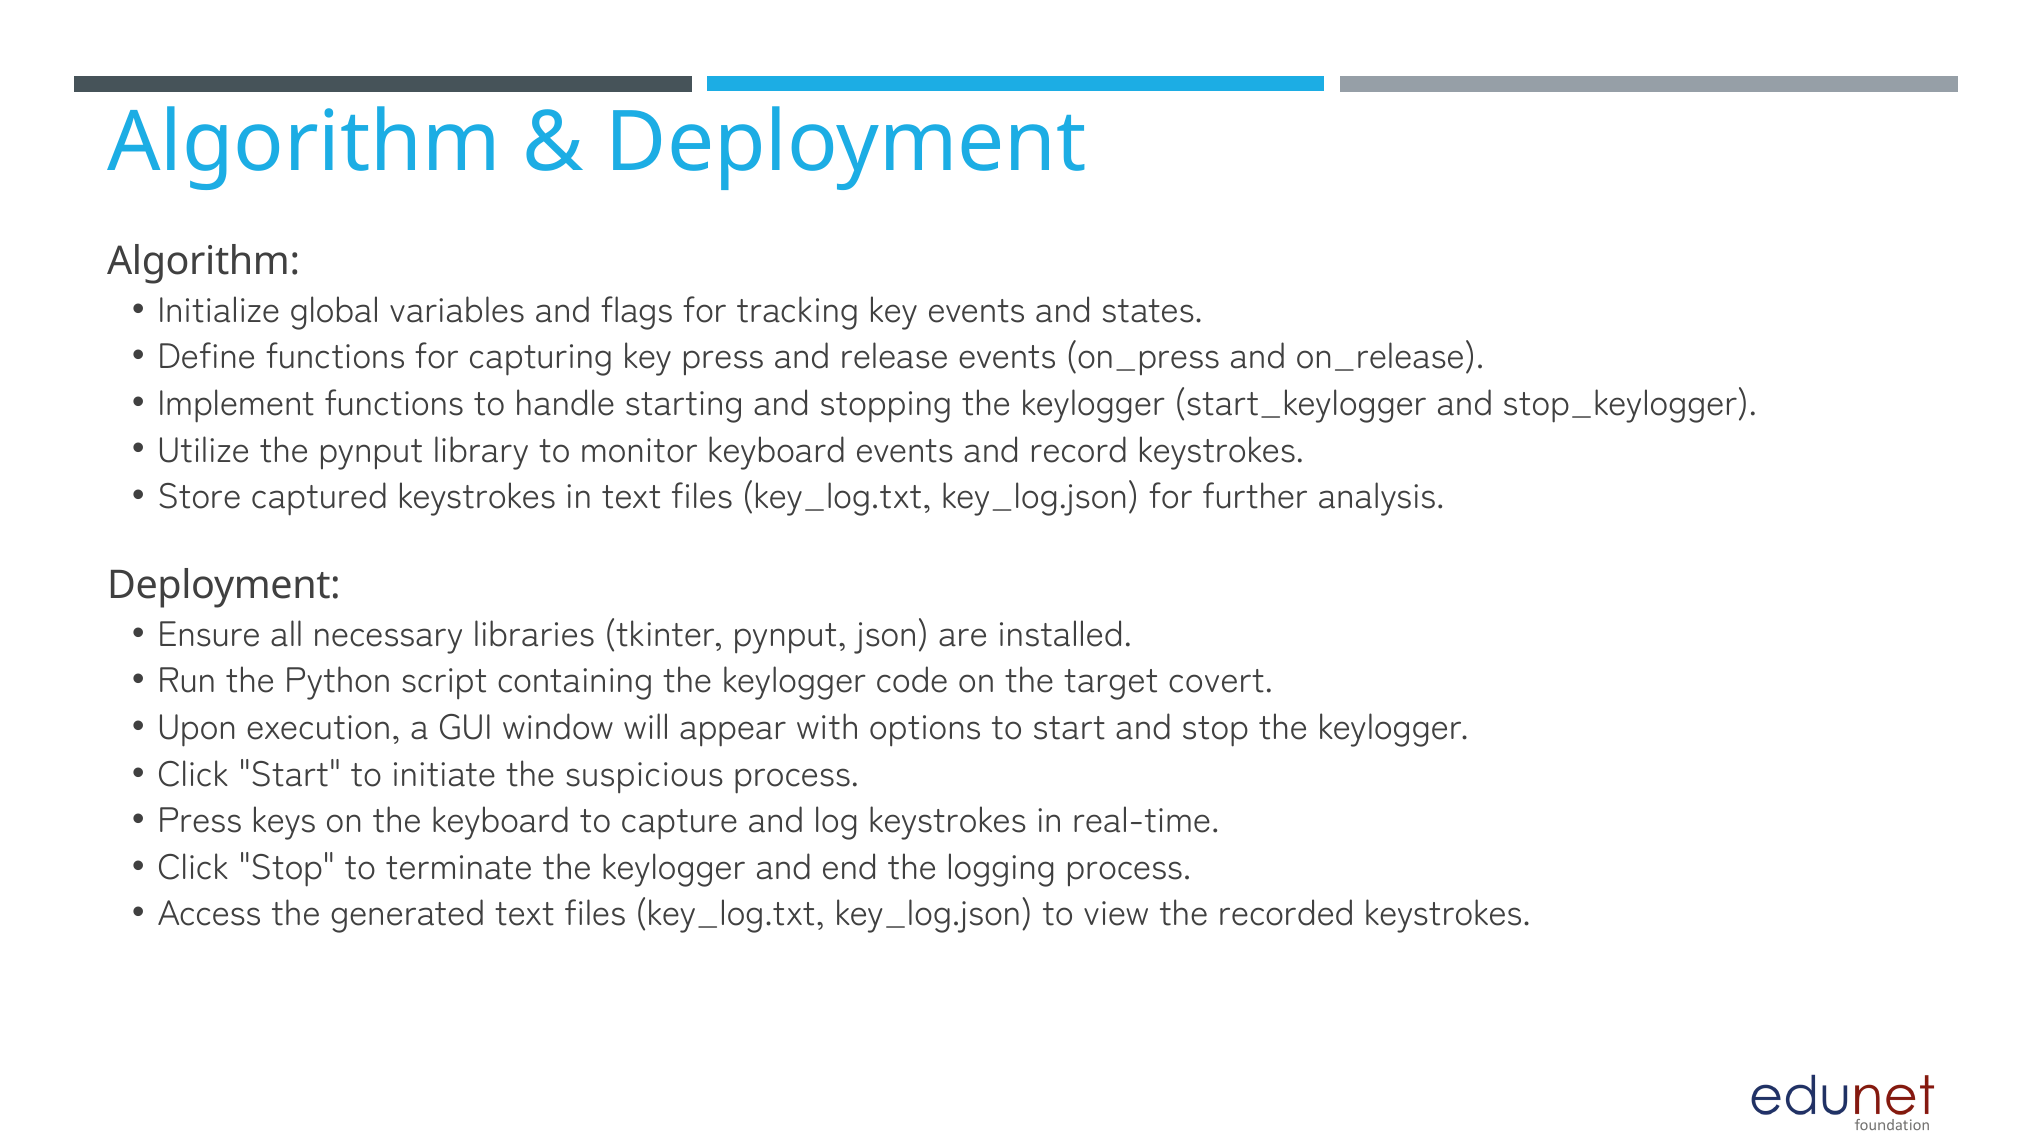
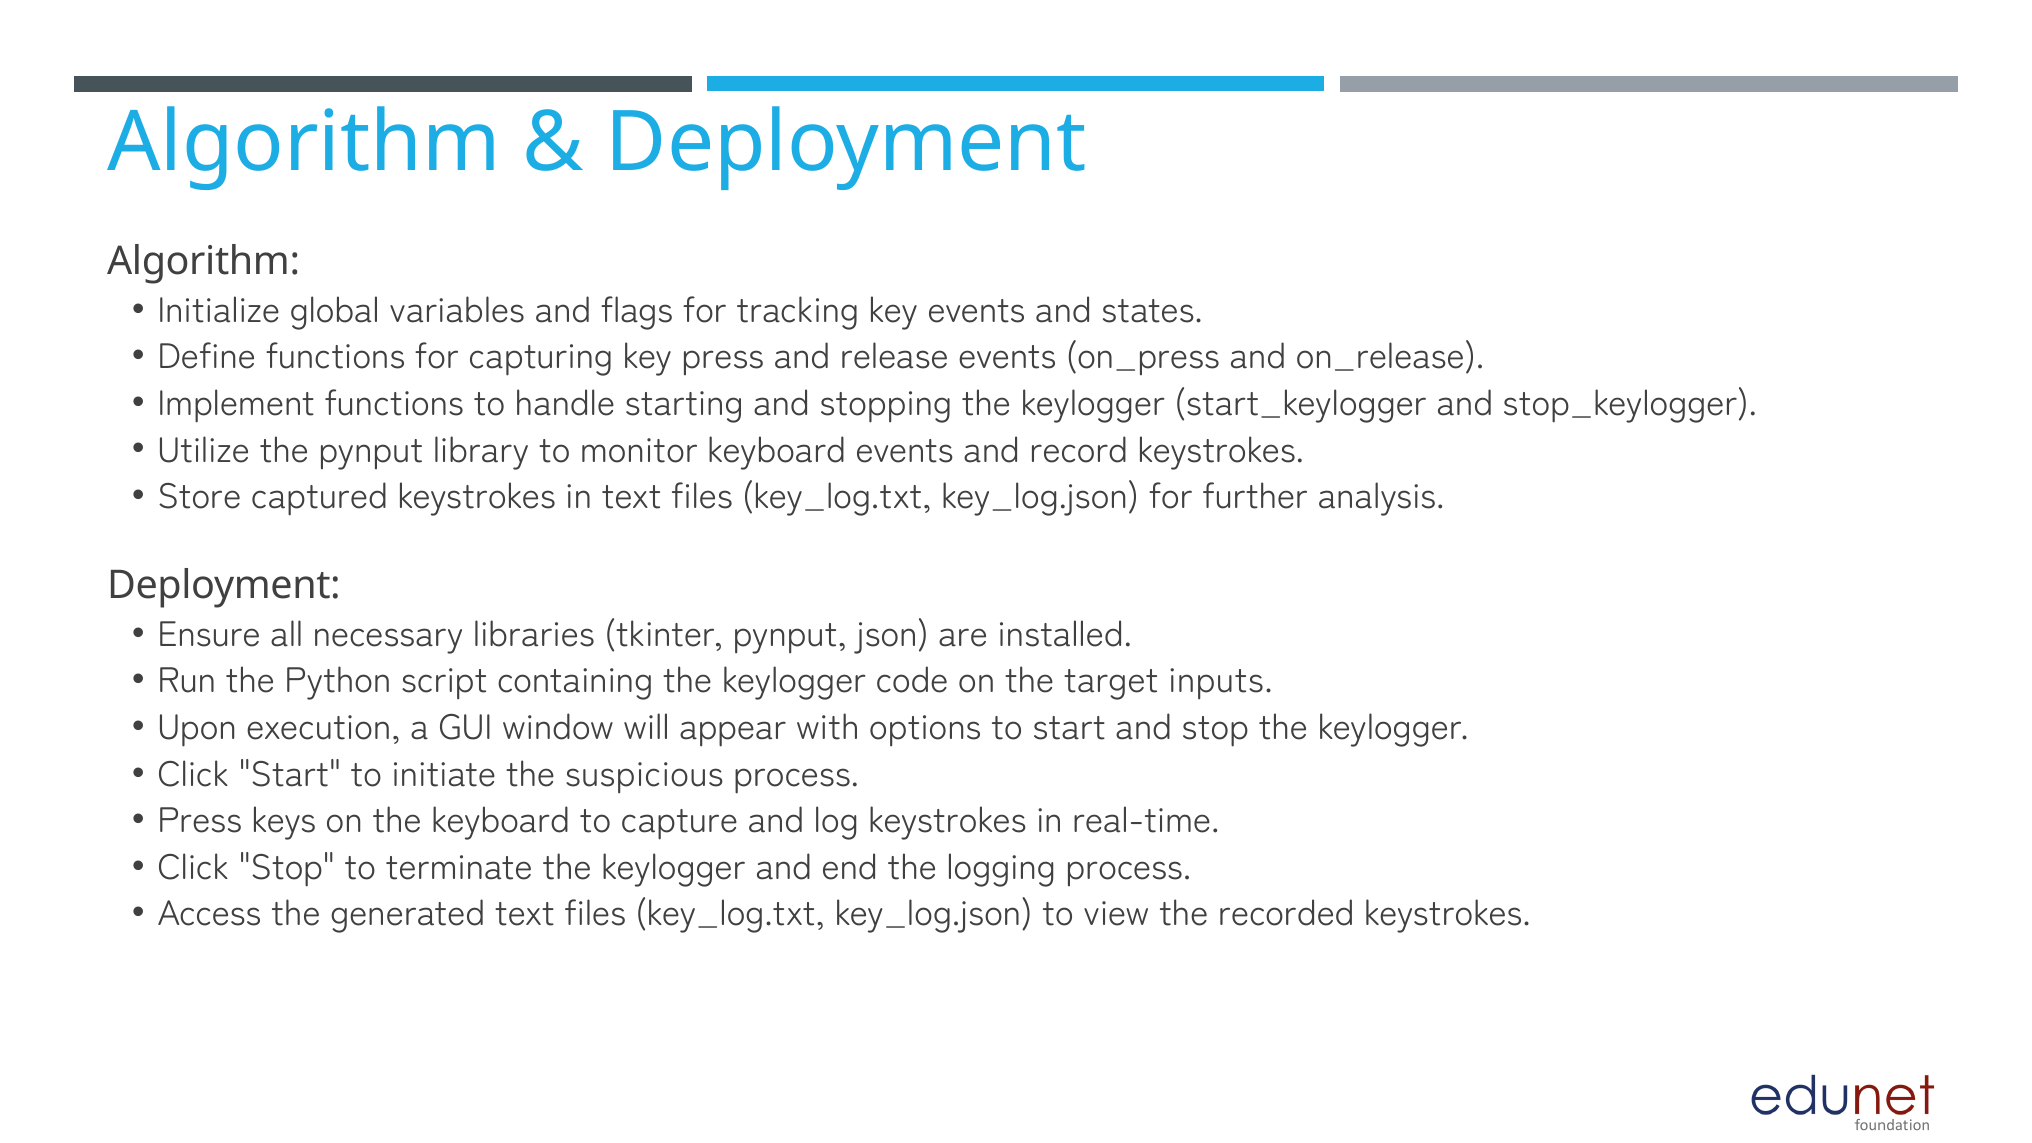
covert: covert -> inputs
